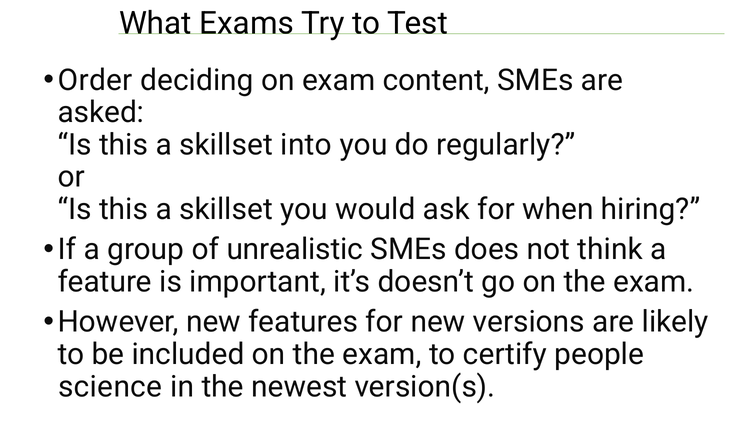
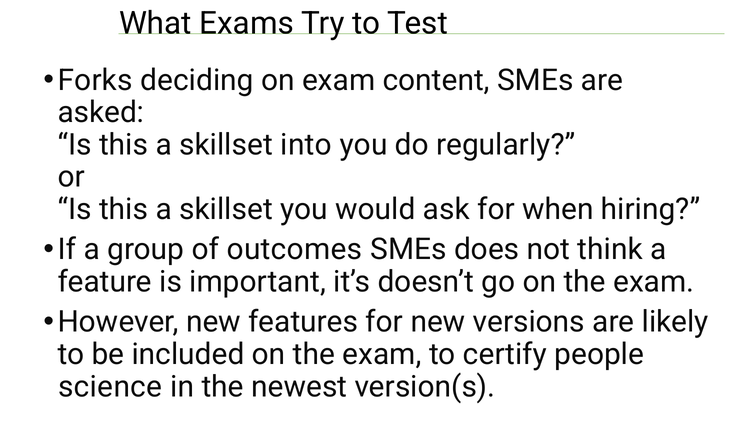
Order: Order -> Forks
unrealistic: unrealistic -> outcomes
